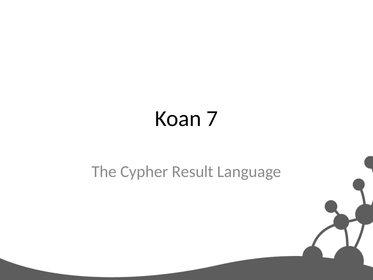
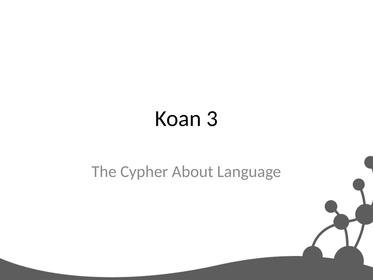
7: 7 -> 3
Result: Result -> About
